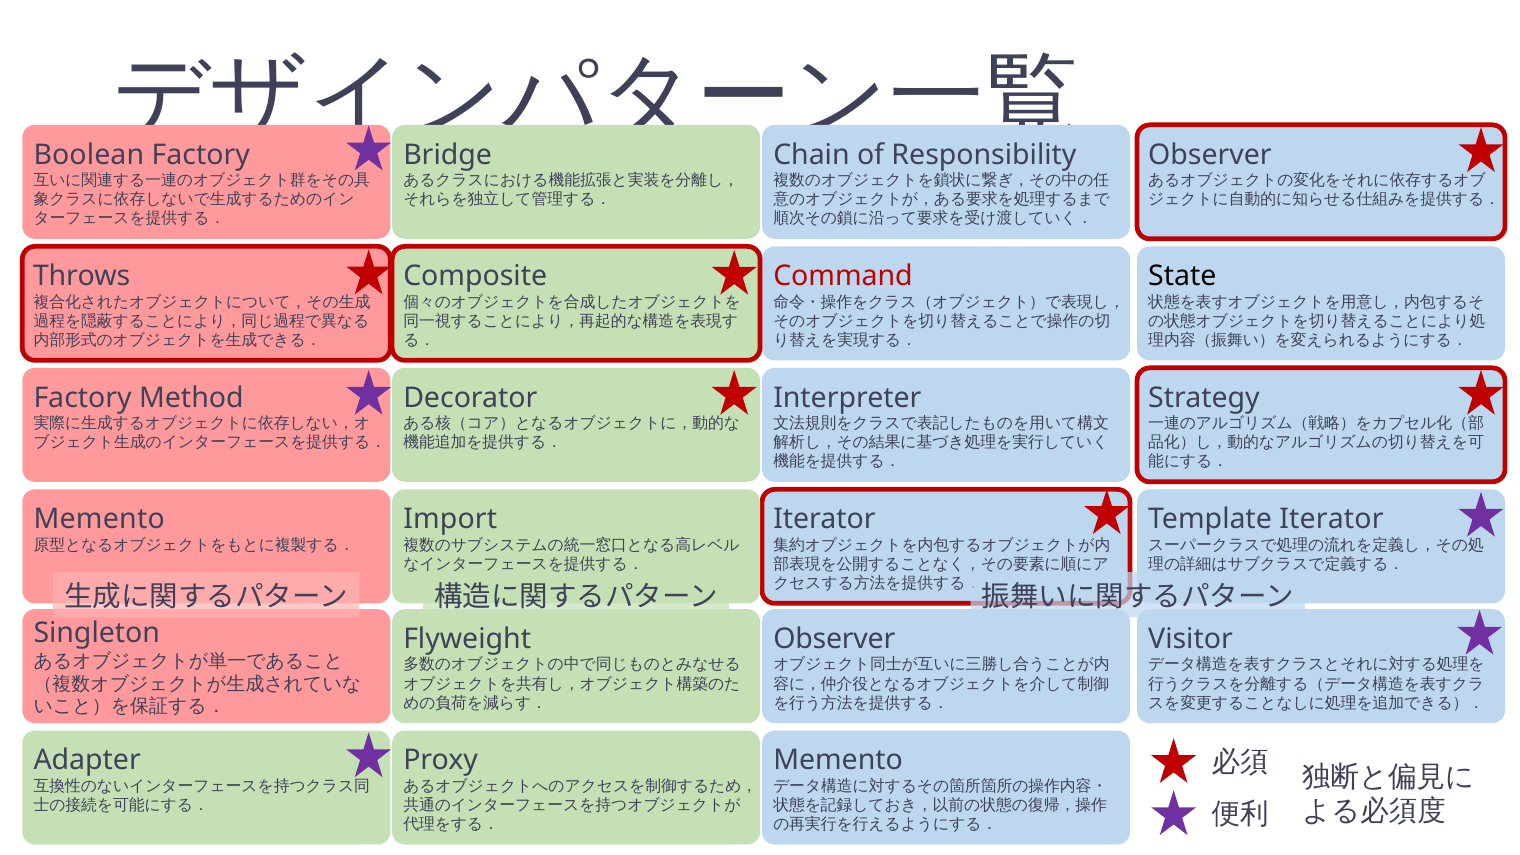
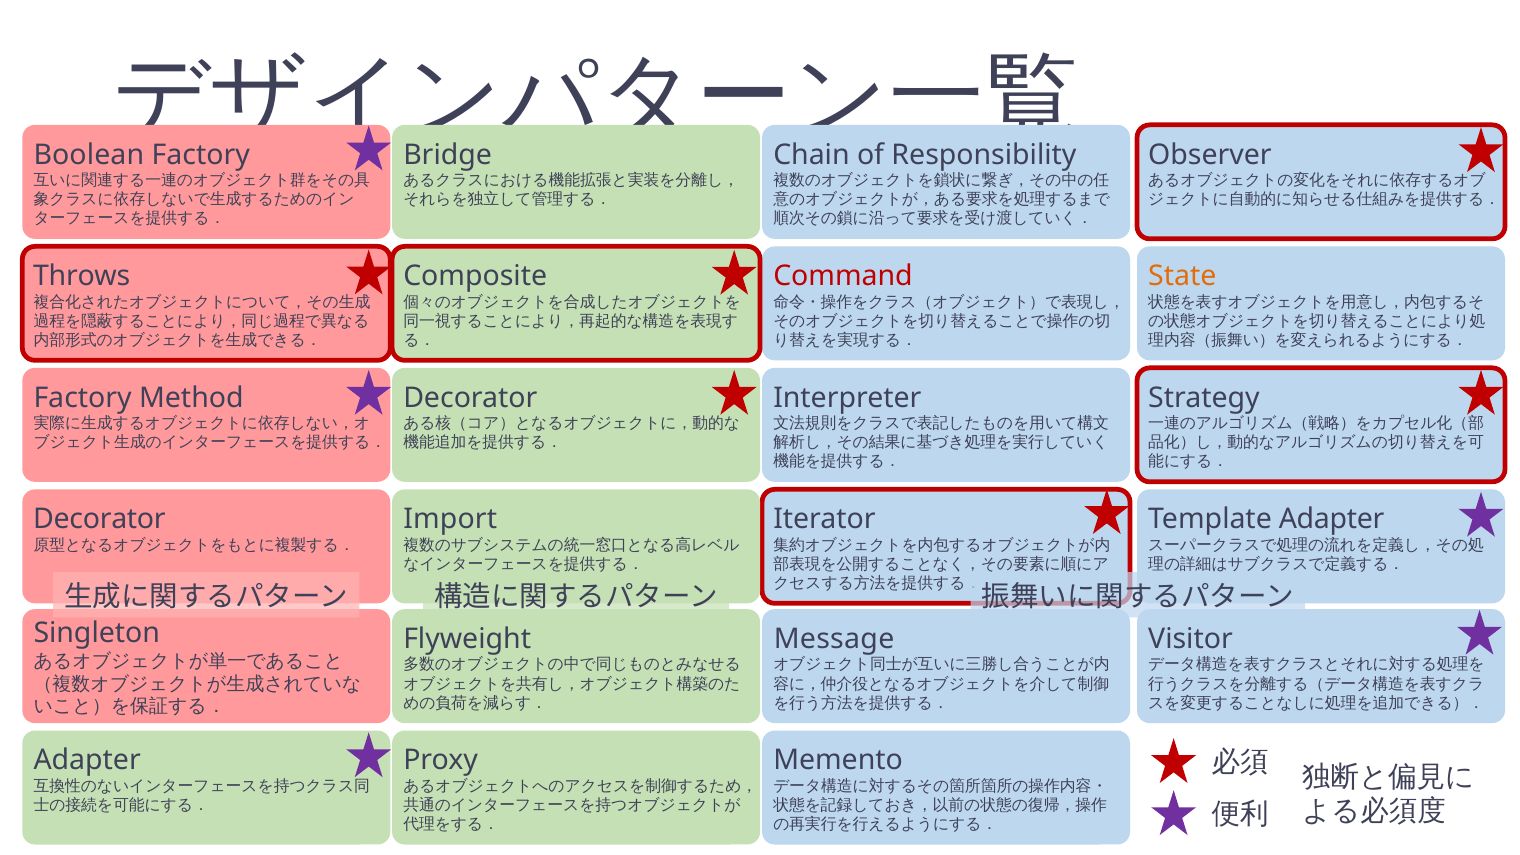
State colour: black -> orange
Memento at (99, 519): Memento -> Decorator
Template Iterator: Iterator -> Adapter
Observer at (834, 639): Observer -> Message
